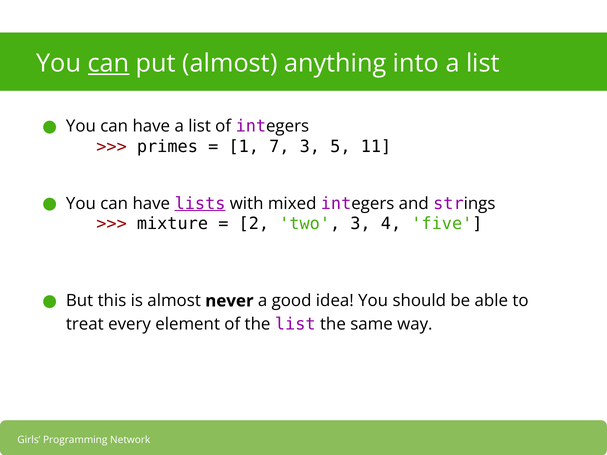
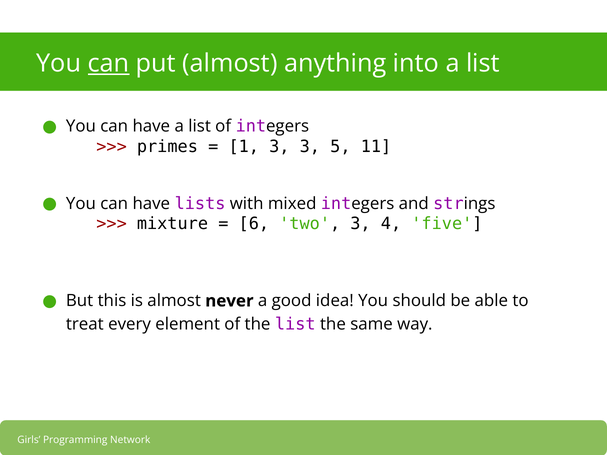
1 7: 7 -> 3
lists underline: present -> none
2: 2 -> 6
